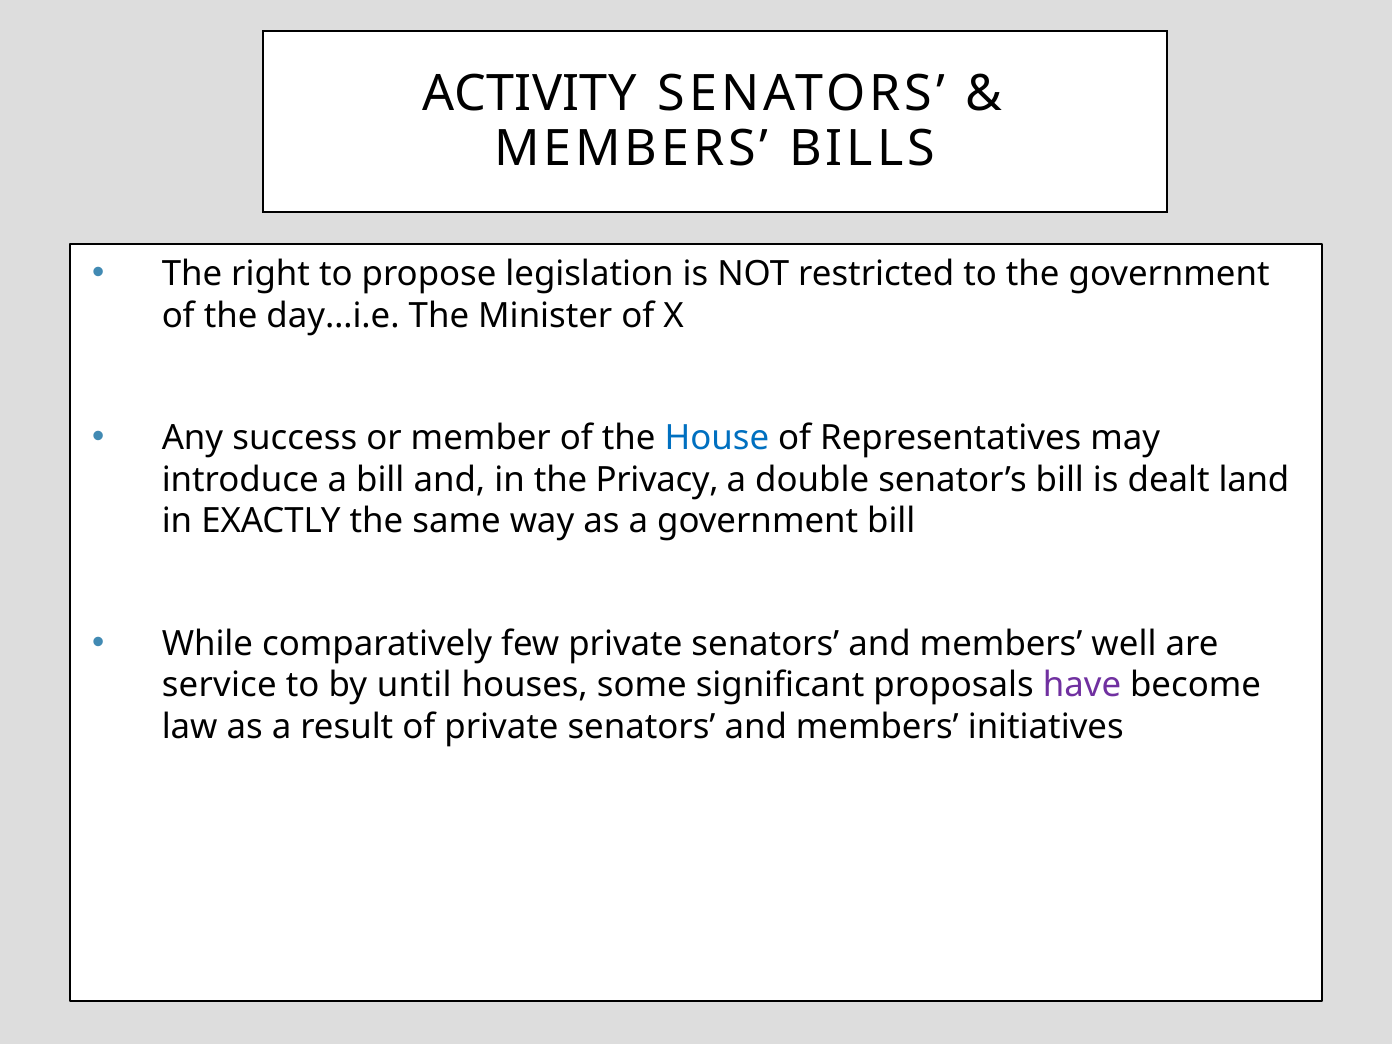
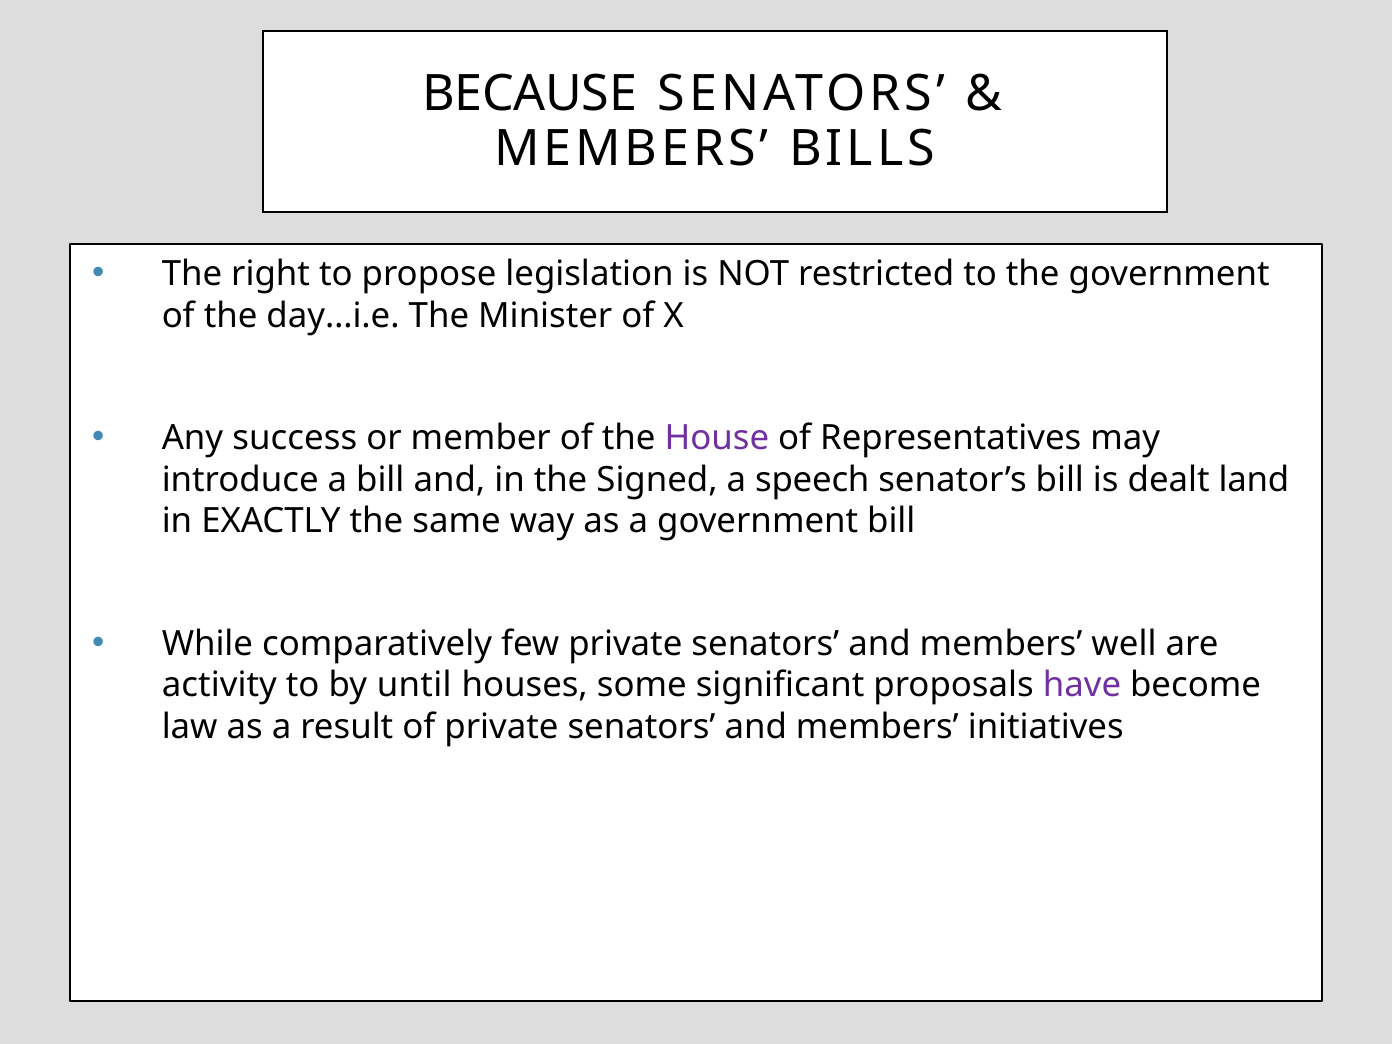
ACTIVITY: ACTIVITY -> BECAUSE
House colour: blue -> purple
Privacy: Privacy -> Signed
double: double -> speech
service: service -> activity
